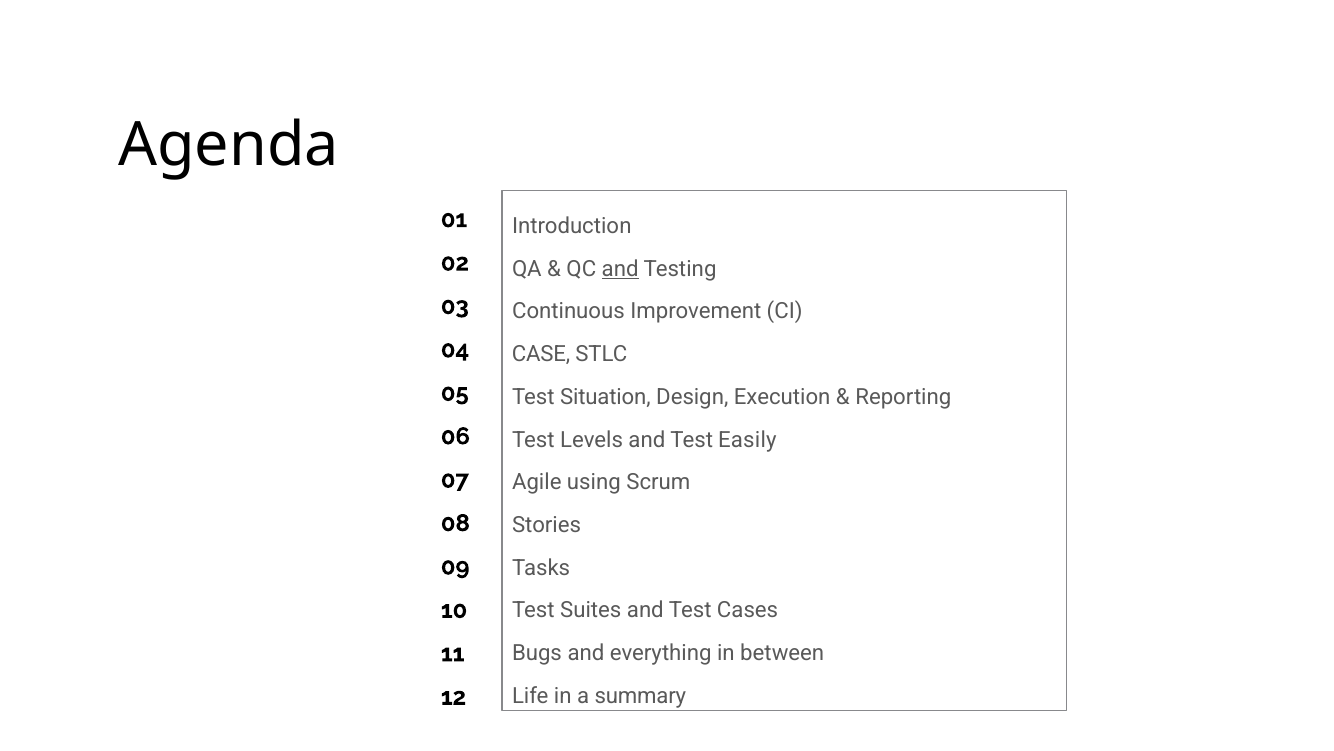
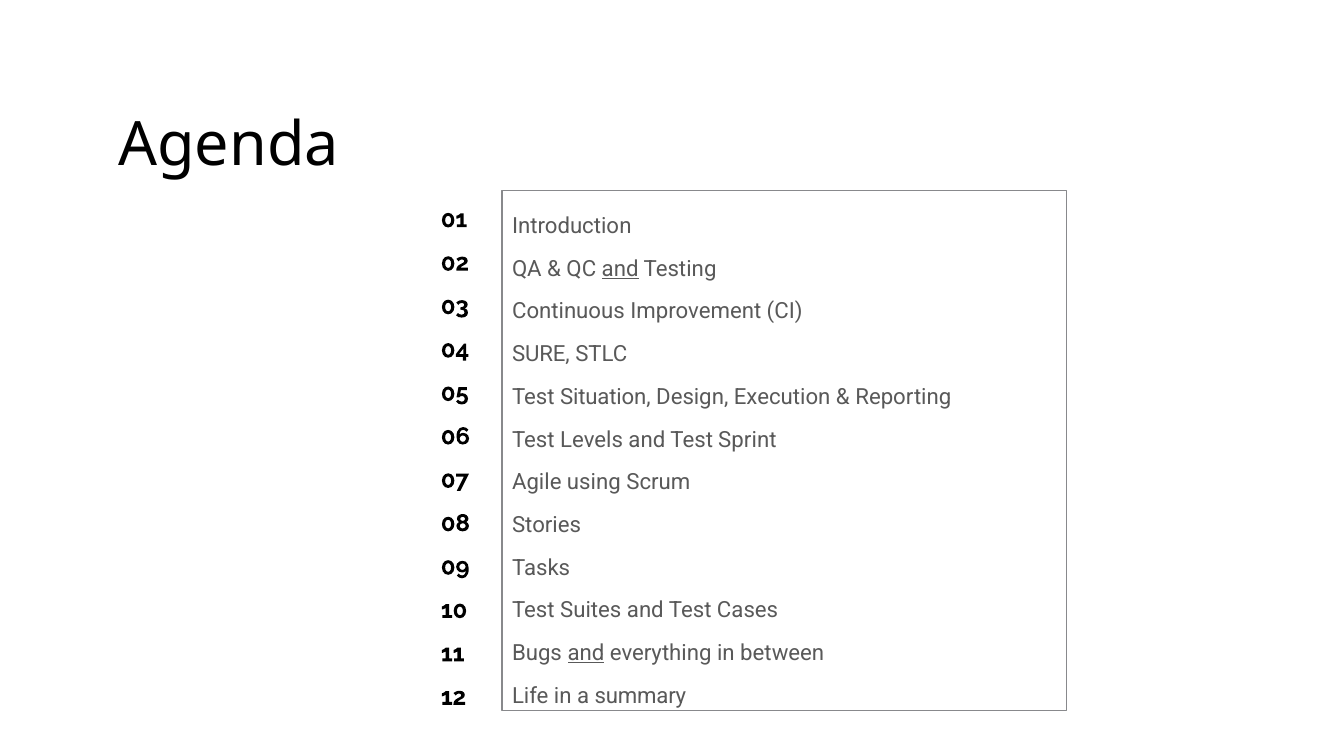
CASE: CASE -> SURE
Easily: Easily -> Sprint
and at (586, 653) underline: none -> present
